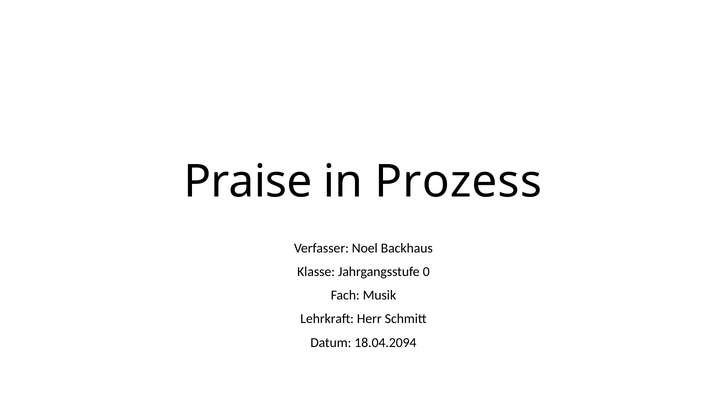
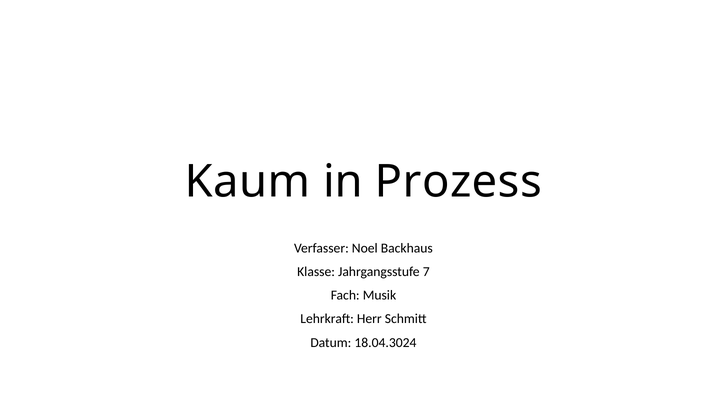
Praise: Praise -> Kaum
0: 0 -> 7
18.04.2094: 18.04.2094 -> 18.04.3024
